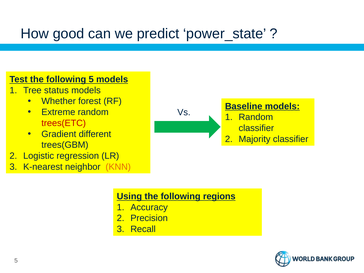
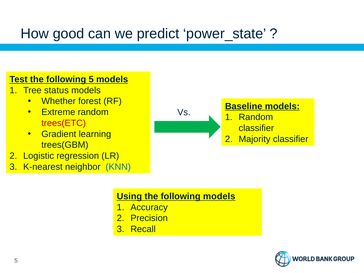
different: different -> learning
KNN colour: orange -> blue
following regions: regions -> models
